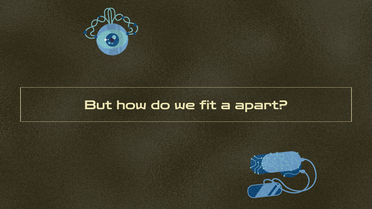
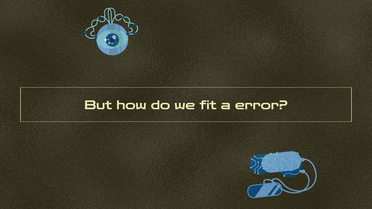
apart: apart -> error
